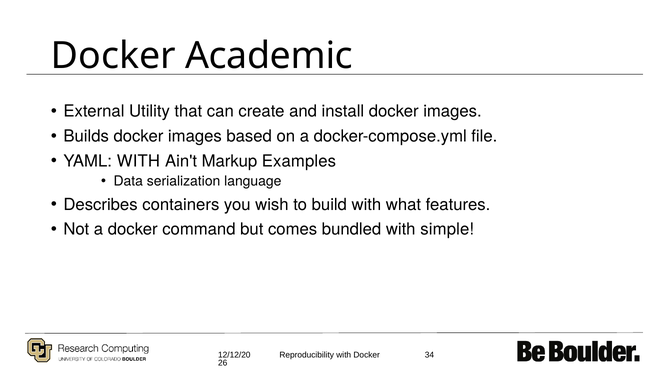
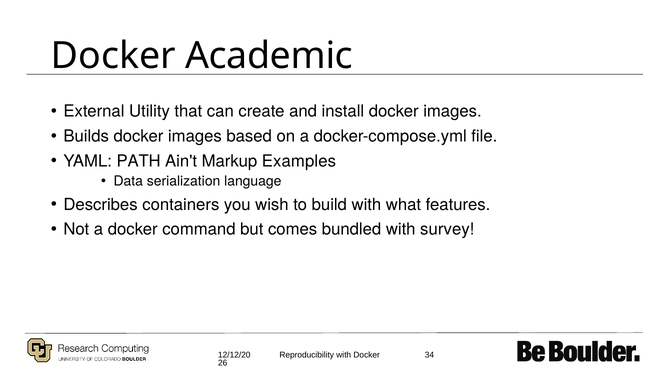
YAML WITH: WITH -> PATH
simple: simple -> survey
